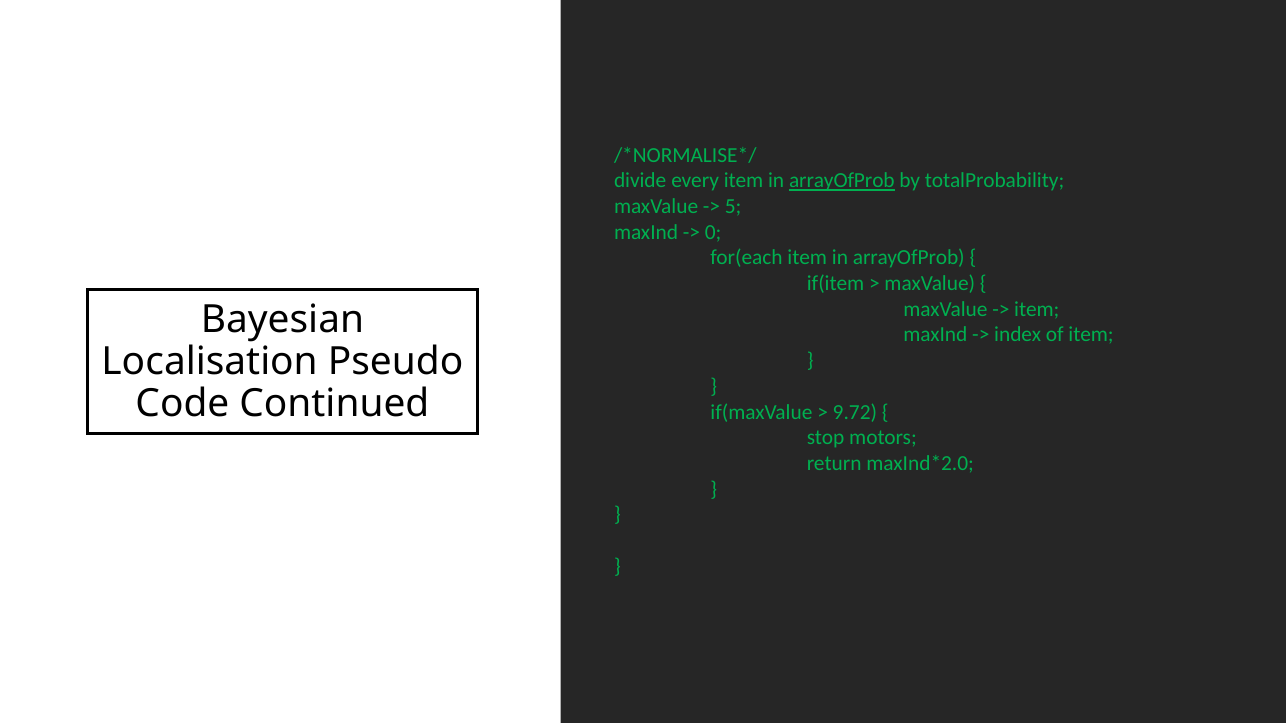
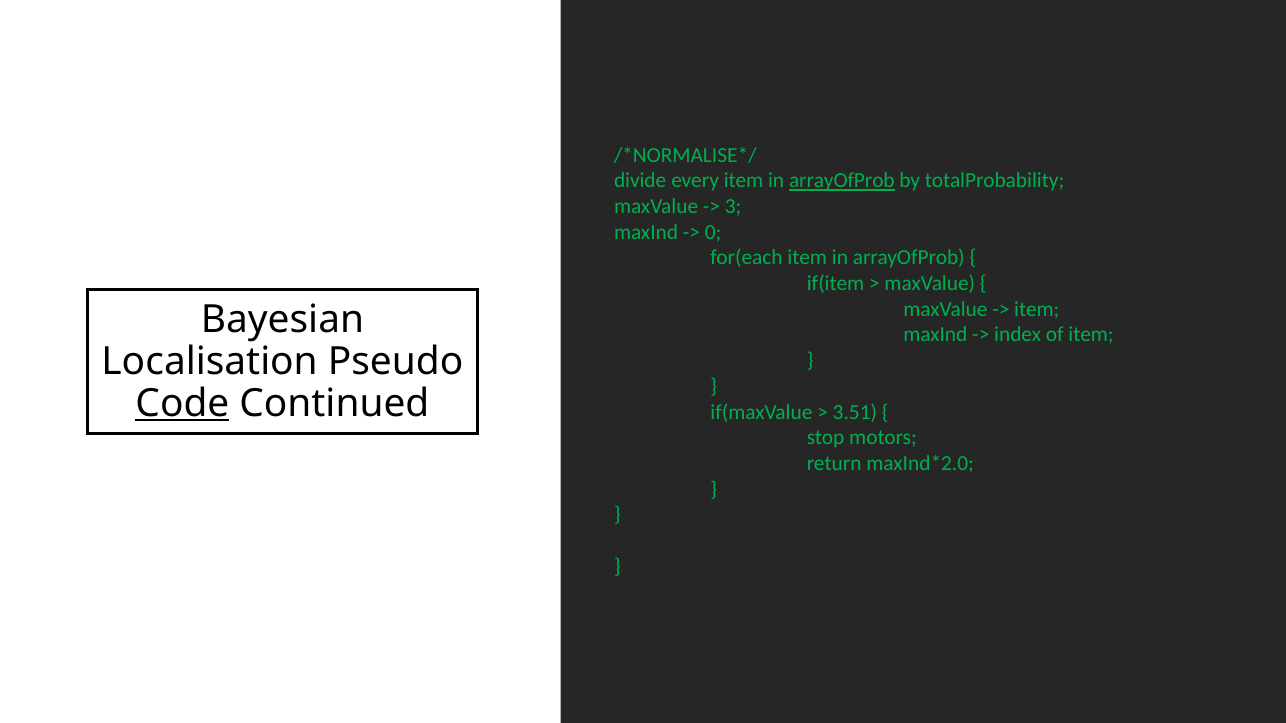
5: 5 -> 3
Code underline: none -> present
9.72: 9.72 -> 3.51
